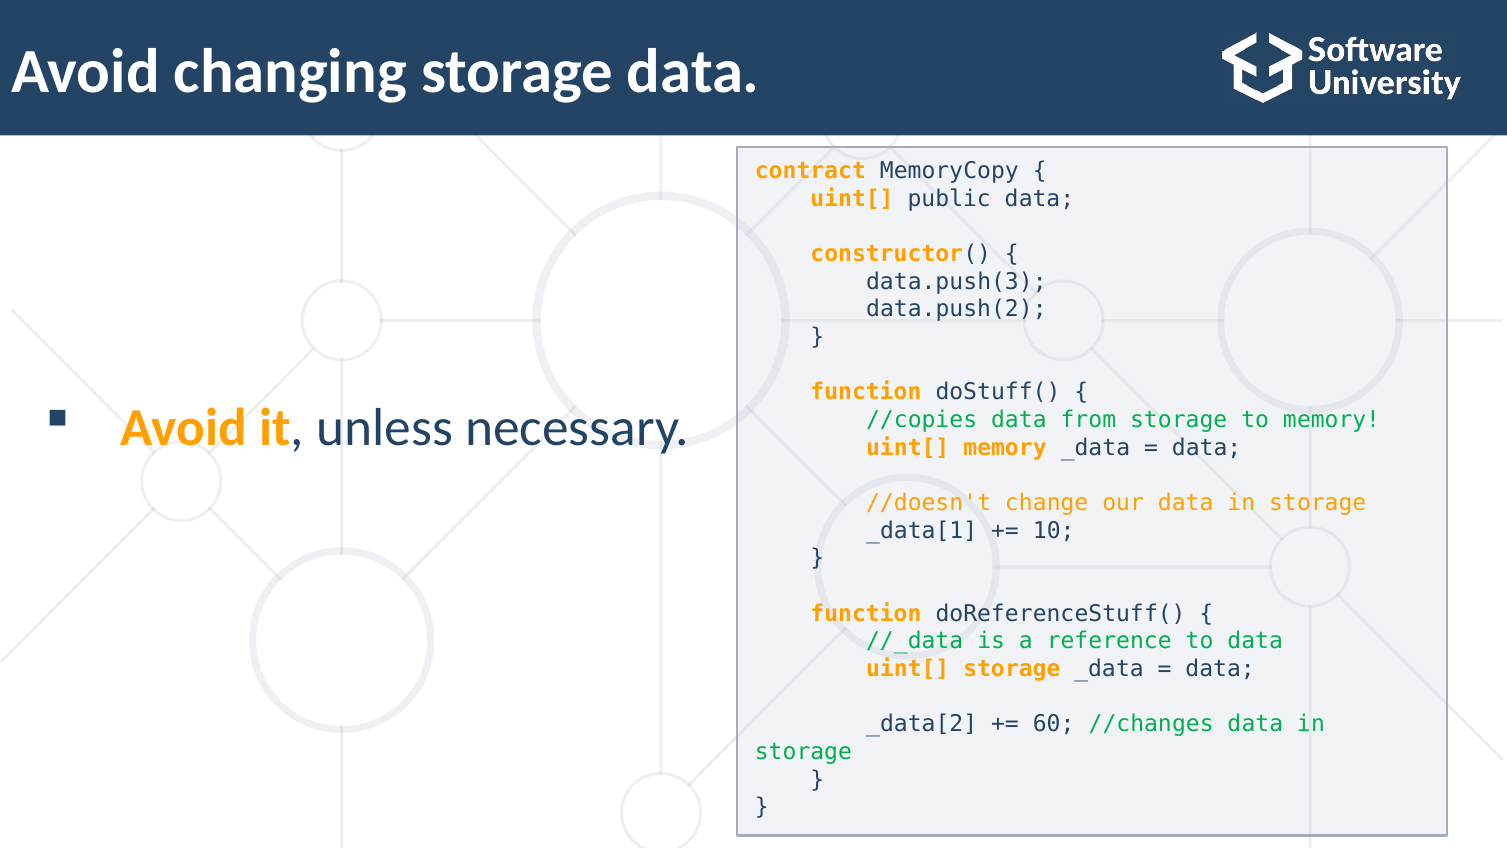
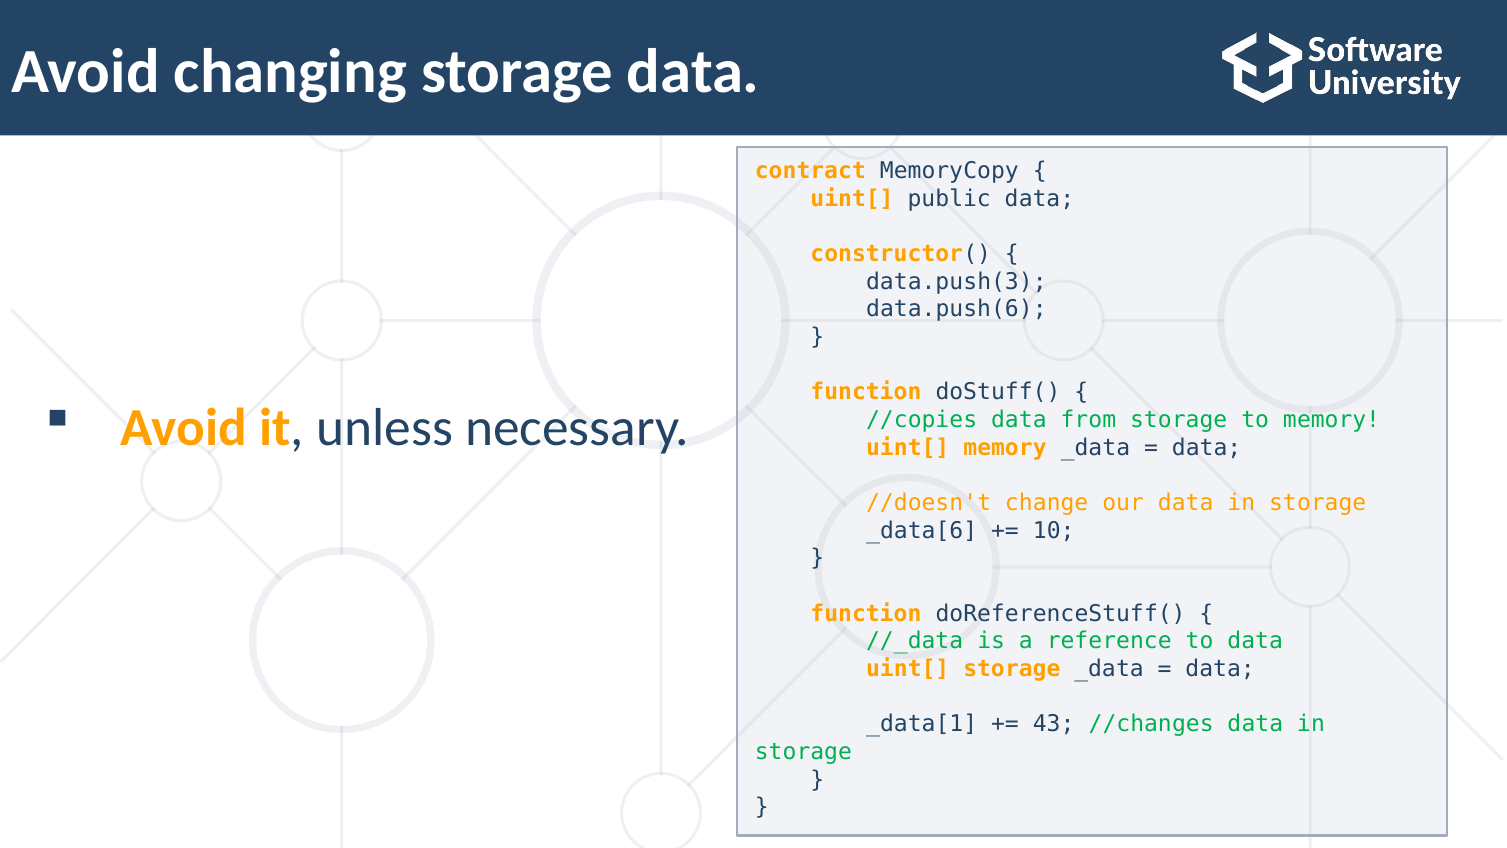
data.push(2: data.push(2 -> data.push(6
_data[1: _data[1 -> _data[6
_data[2: _data[2 -> _data[1
60: 60 -> 43
